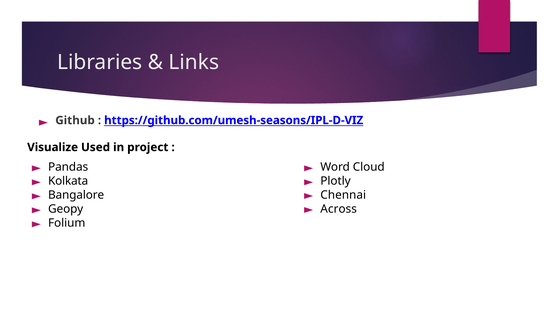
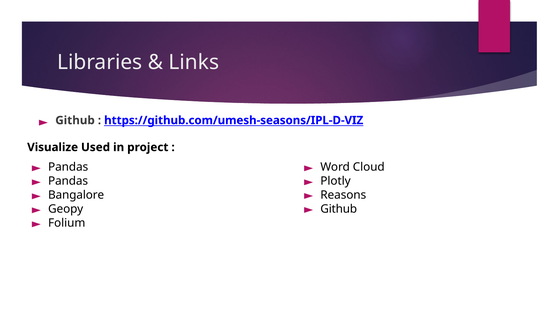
Kolkata at (68, 181): Kolkata -> Pandas
Chennai: Chennai -> Reasons
Across at (339, 209): Across -> Github
